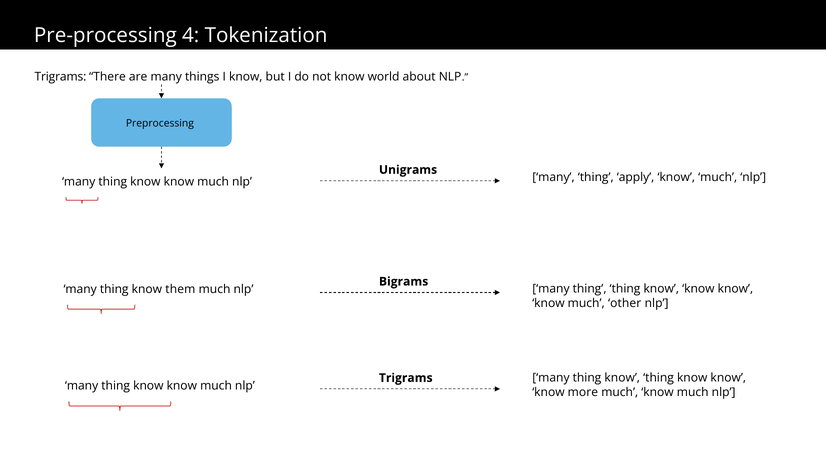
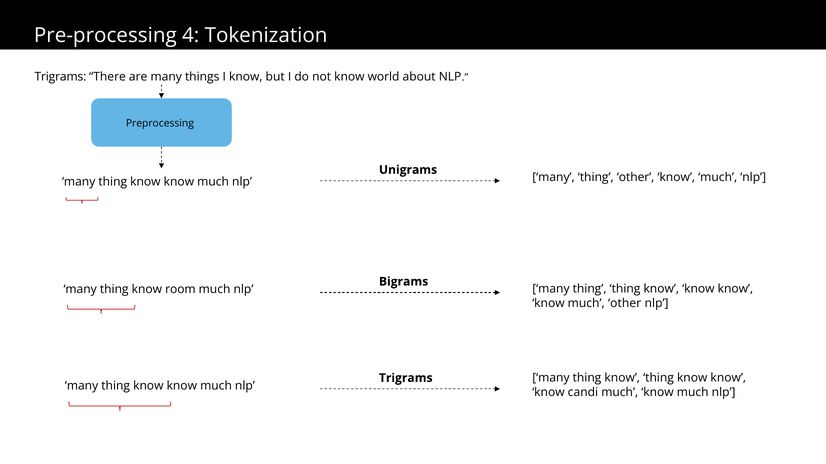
thing apply: apply -> other
them: them -> room
more: more -> candi
